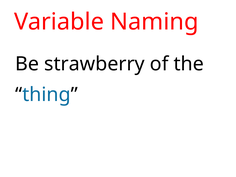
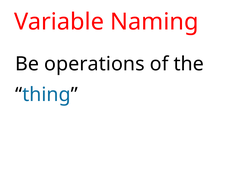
strawberry: strawberry -> operations
